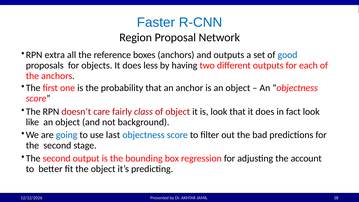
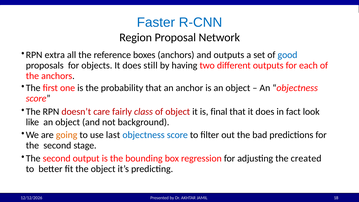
less: less -> still
is look: look -> final
going colour: blue -> orange
account: account -> created
